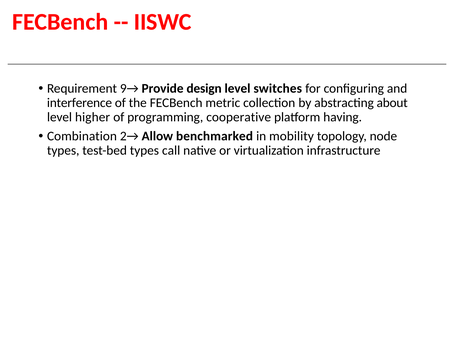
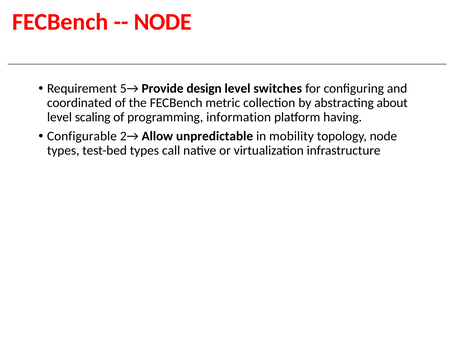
IISWC at (163, 22): IISWC -> NODE
9→: 9→ -> 5→
interference: interference -> coordinated
higher: higher -> scaling
cooperative: cooperative -> information
Combination: Combination -> Configurable
benchmarked: benchmarked -> unpredictable
